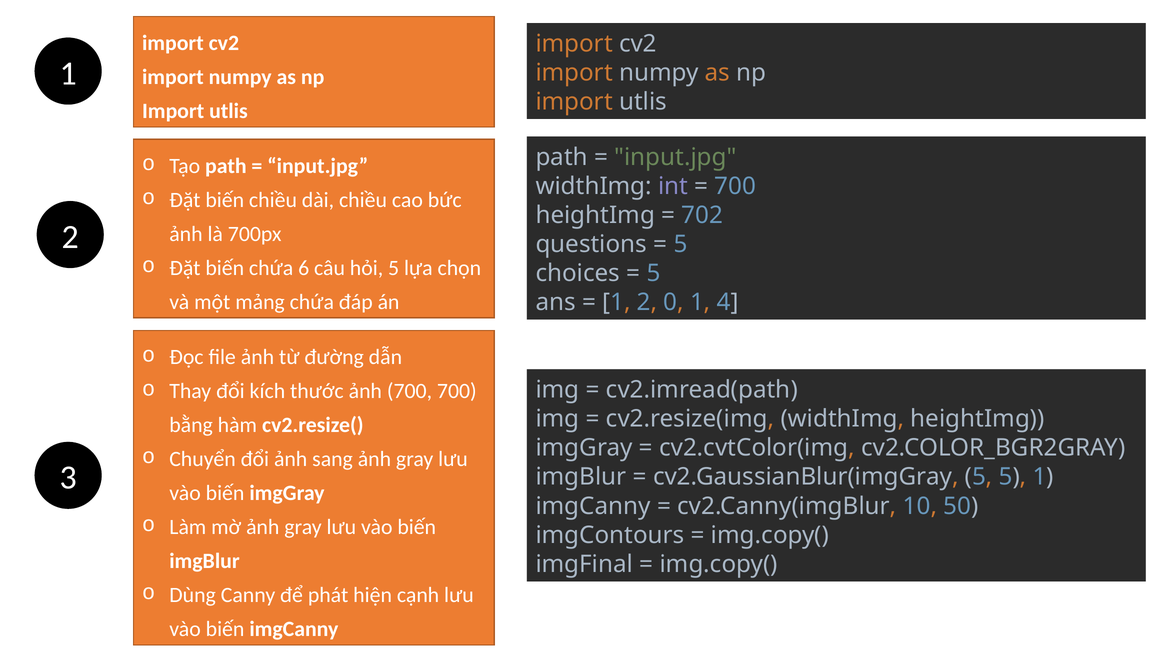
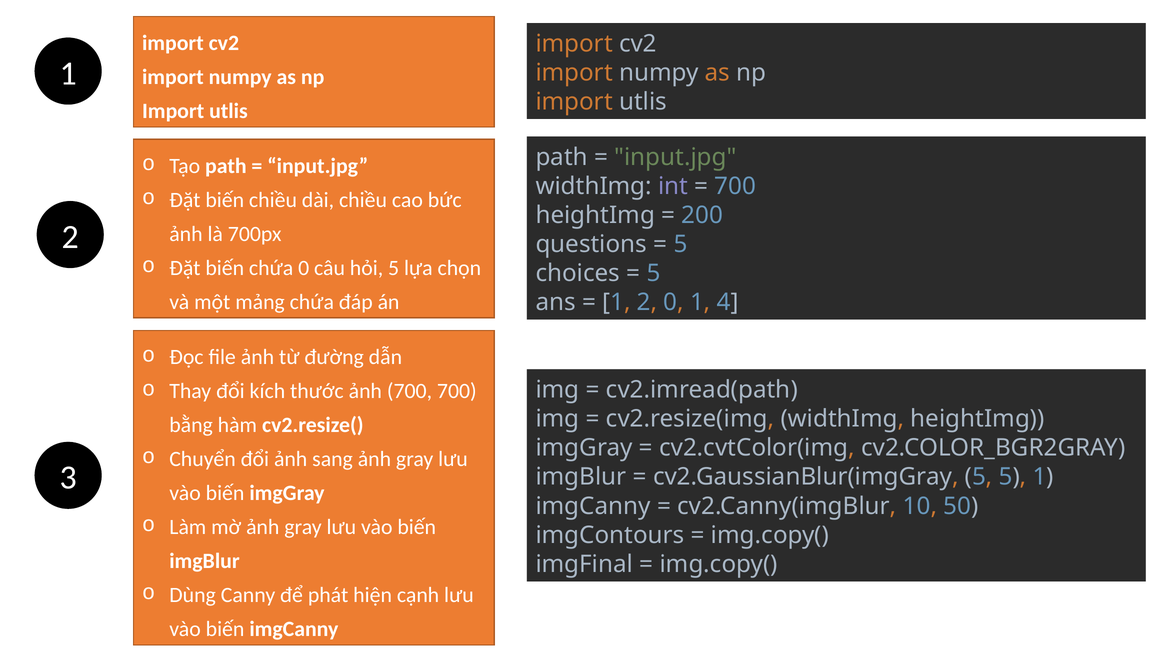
702: 702 -> 200
chứa 6: 6 -> 0
